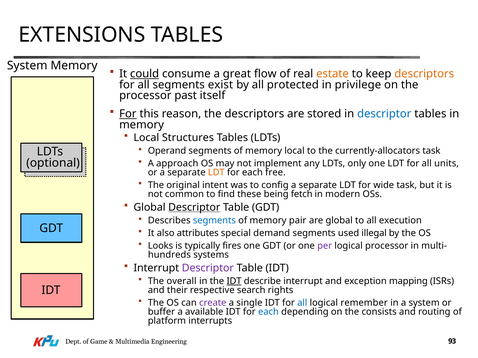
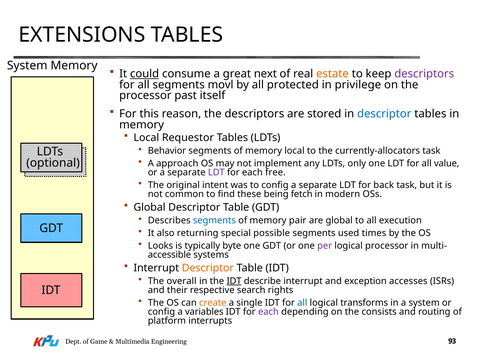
flow: flow -> next
descriptors at (424, 74) colour: orange -> purple
exist: exist -> movl
For at (128, 114) underline: present -> none
Structures: Structures -> Requestor
Operand: Operand -> Behavior
units: units -> value
LDT at (216, 173) colour: orange -> purple
wide: wide -> back
Descriptor at (194, 208) underline: present -> none
attributes: attributes -> returning
demand: demand -> possible
illegal: illegal -> times
fires: fires -> byte
hundreds: hundreds -> accessible
Descriptor at (208, 268) colour: purple -> orange
mapping: mapping -> accesses
create colour: purple -> orange
remember: remember -> transforms
buffer at (161, 312): buffer -> config
available: available -> variables
each at (268, 312) colour: blue -> purple
